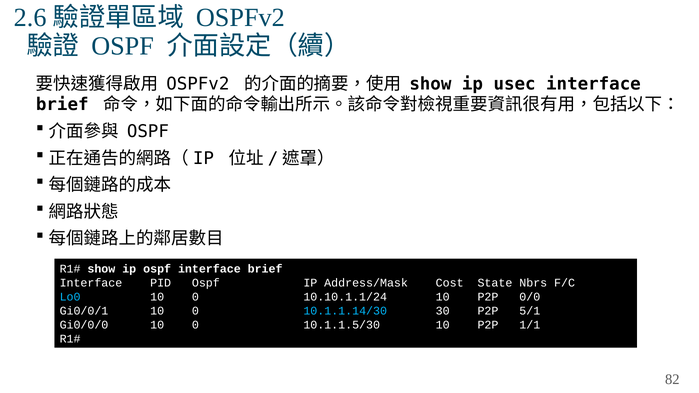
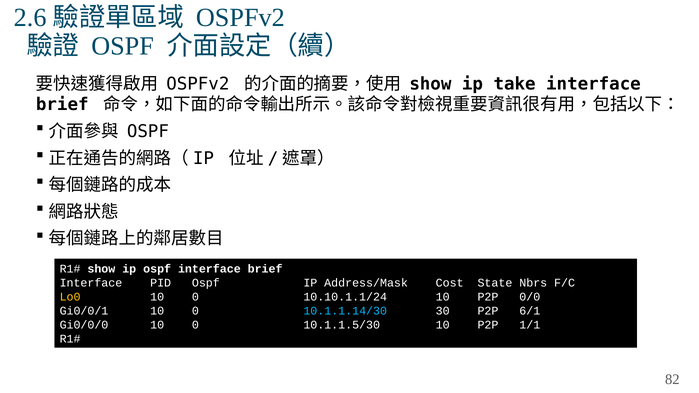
usec: usec -> take
Lo0 colour: light blue -> yellow
5/1: 5/1 -> 6/1
